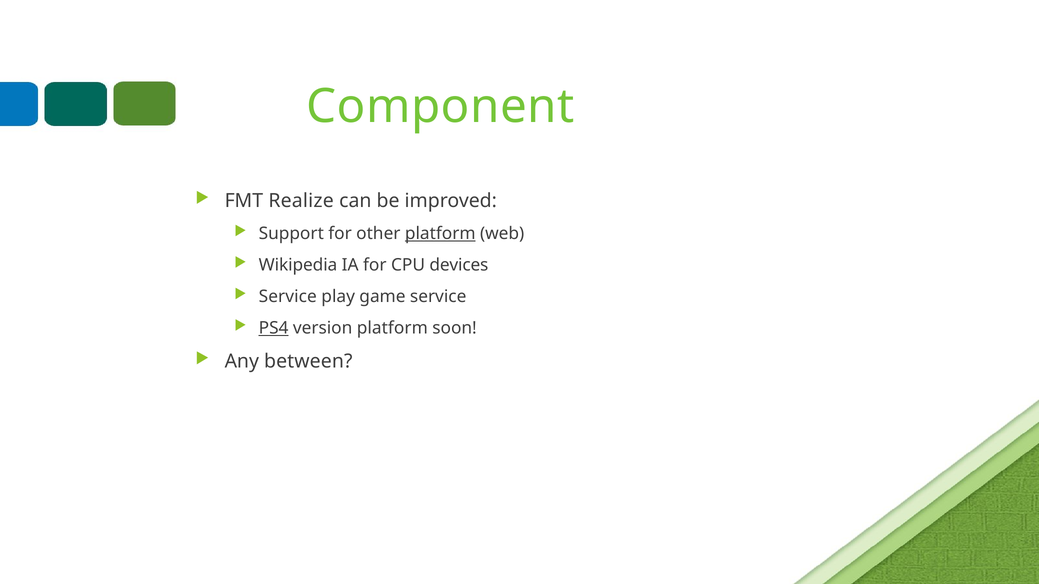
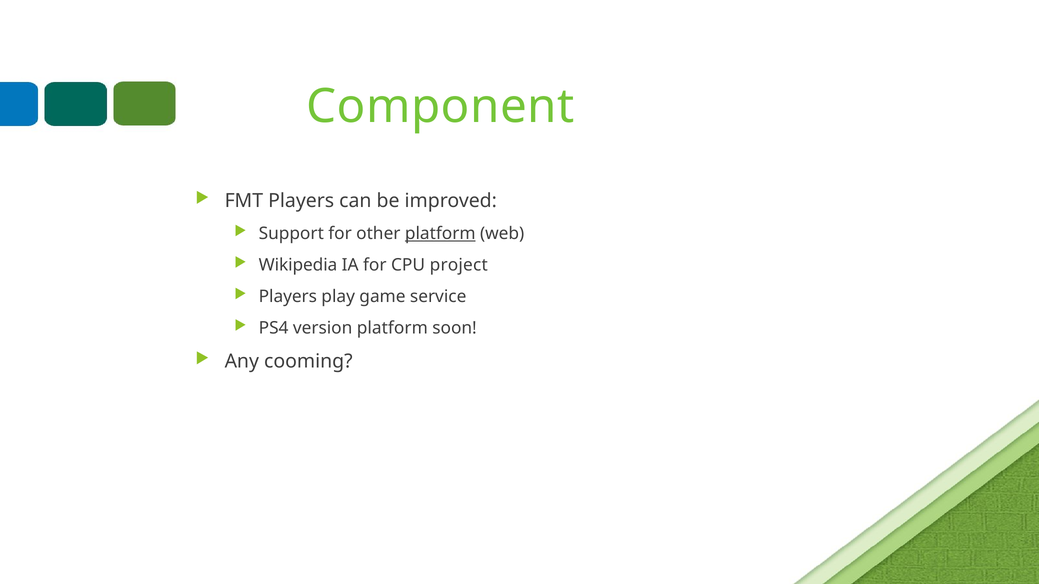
FMT Realize: Realize -> Players
devices: devices -> project
Service at (288, 297): Service -> Players
PS4 underline: present -> none
between: between -> cooming
